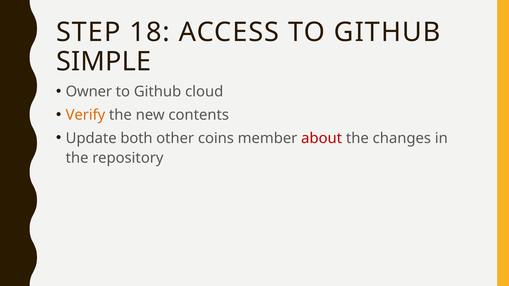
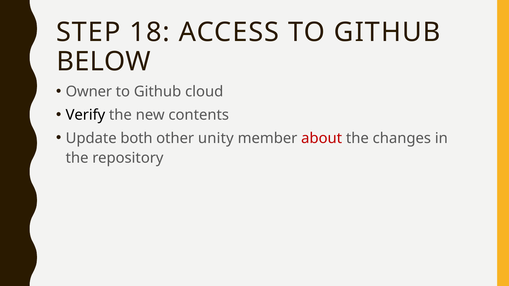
SIMPLE: SIMPLE -> BELOW
Verify colour: orange -> black
coins: coins -> unity
